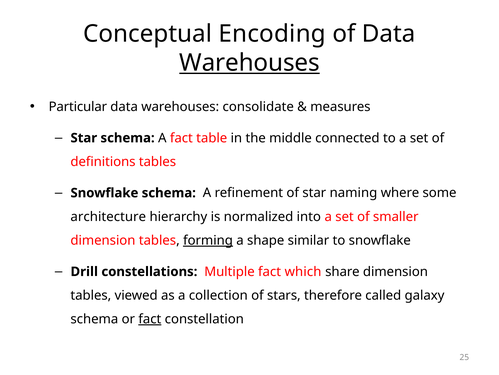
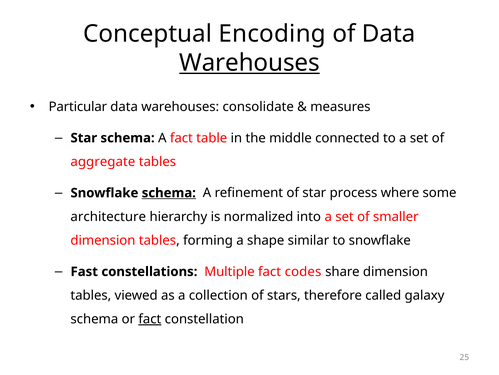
definitions: definitions -> aggregate
schema at (169, 193) underline: none -> present
naming: naming -> process
forming underline: present -> none
Drill: Drill -> Fast
which: which -> codes
